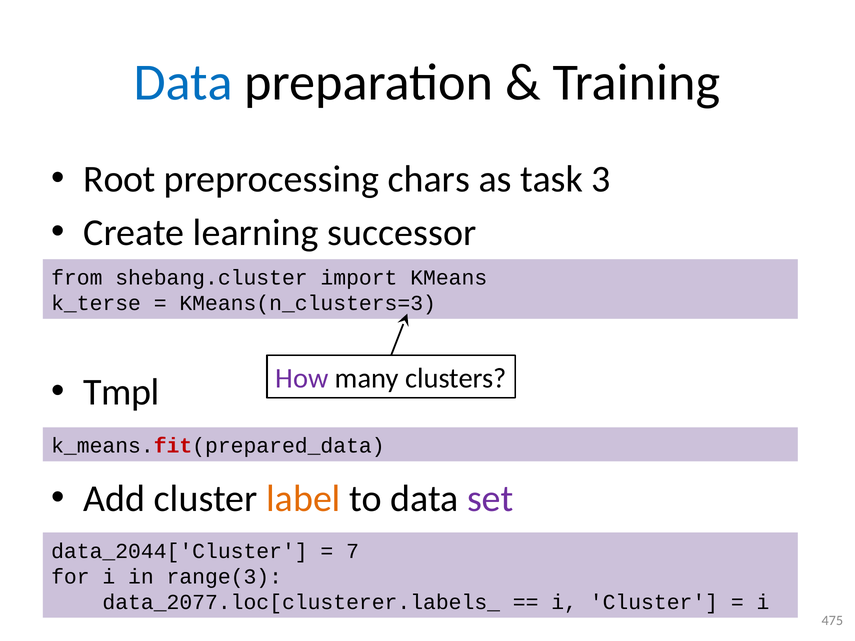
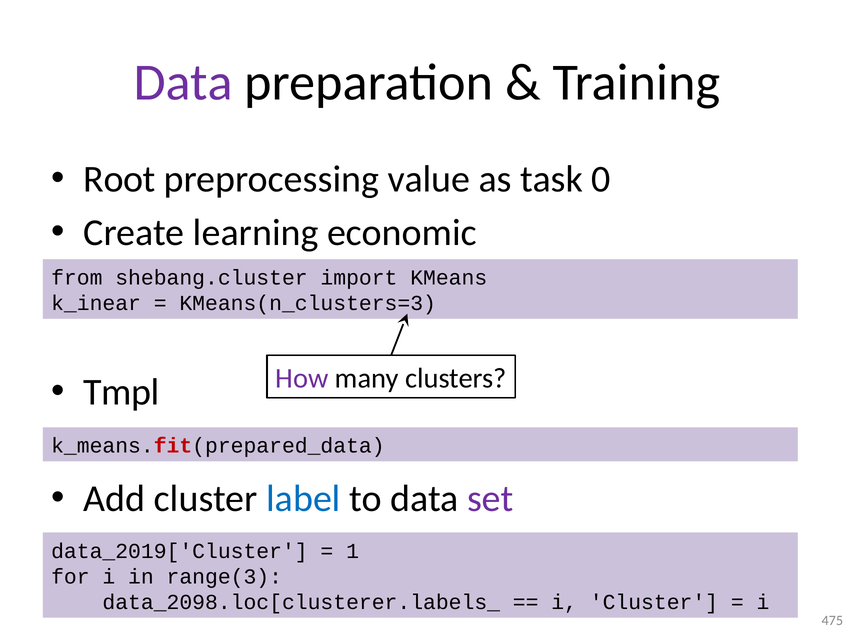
Data at (183, 83) colour: blue -> purple
chars: chars -> value
3: 3 -> 0
successor: successor -> economic
k_terse: k_terse -> k_inear
label colour: orange -> blue
data_2044['Cluster: data_2044['Cluster -> data_2019['Cluster
7: 7 -> 1
data_2077.loc[clusterer.labels_: data_2077.loc[clusterer.labels_ -> data_2098.loc[clusterer.labels_
